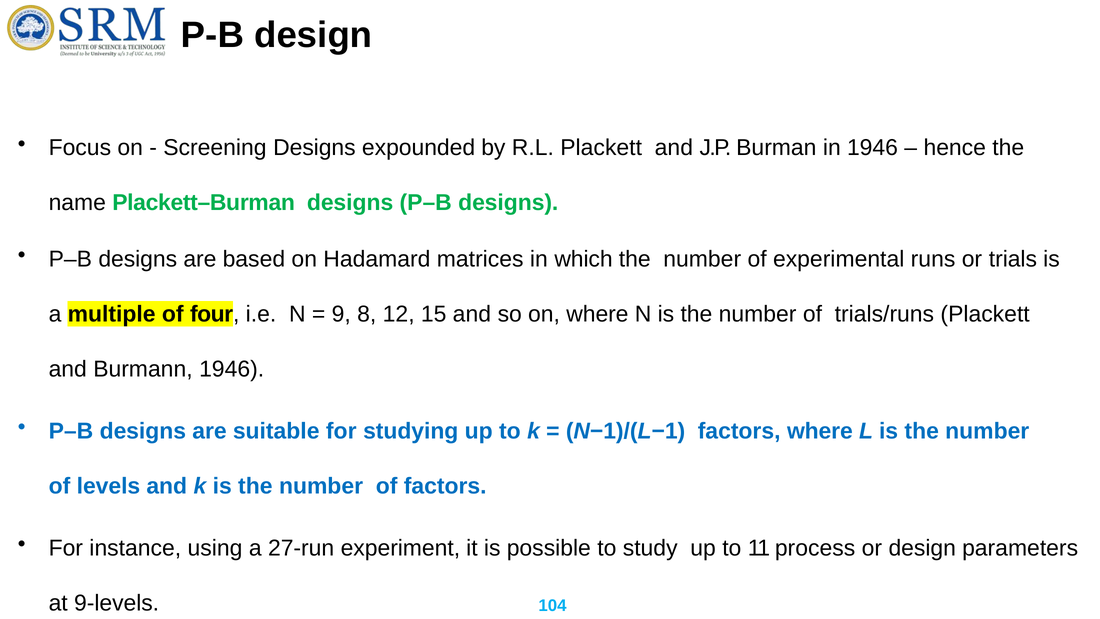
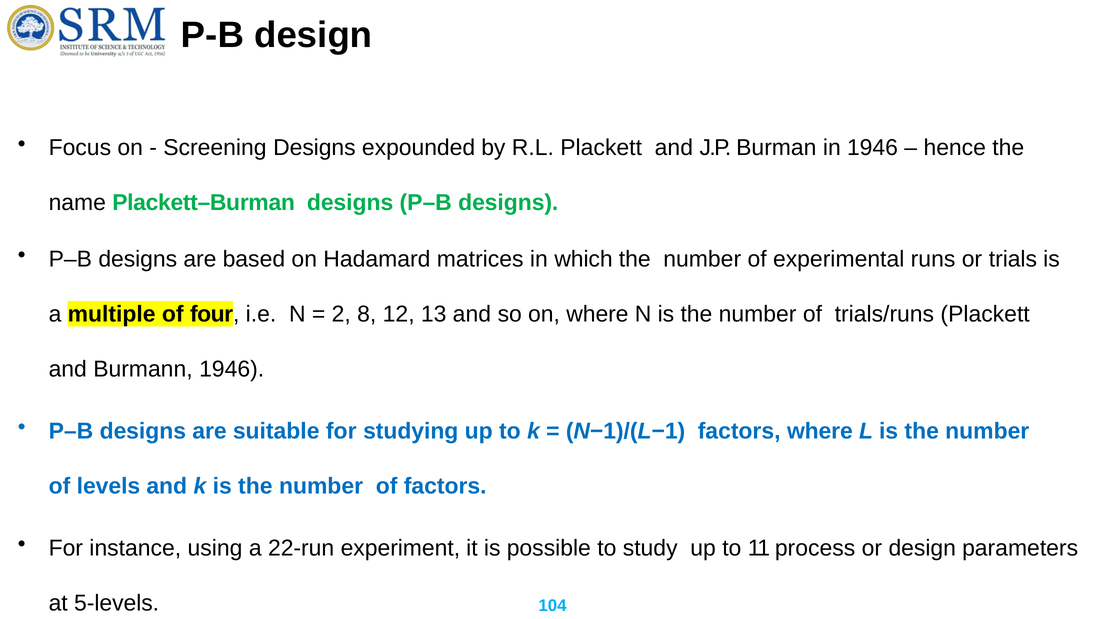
9: 9 -> 2
15: 15 -> 13
27-run: 27-run -> 22-run
9-levels: 9-levels -> 5-levels
